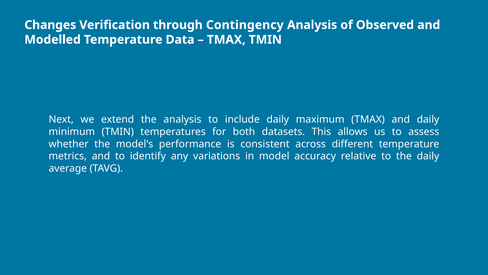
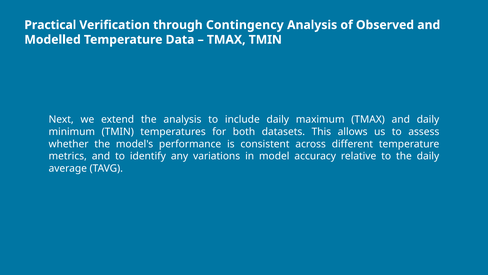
Changes: Changes -> Practical
